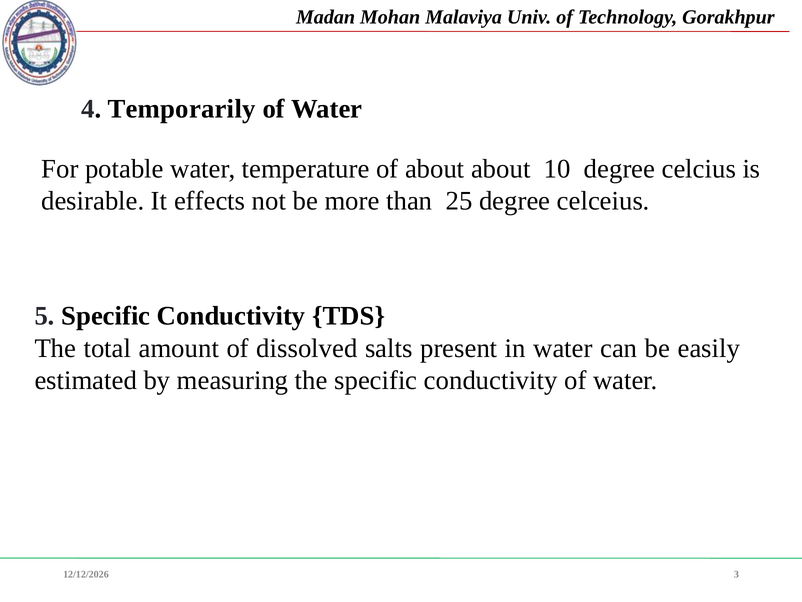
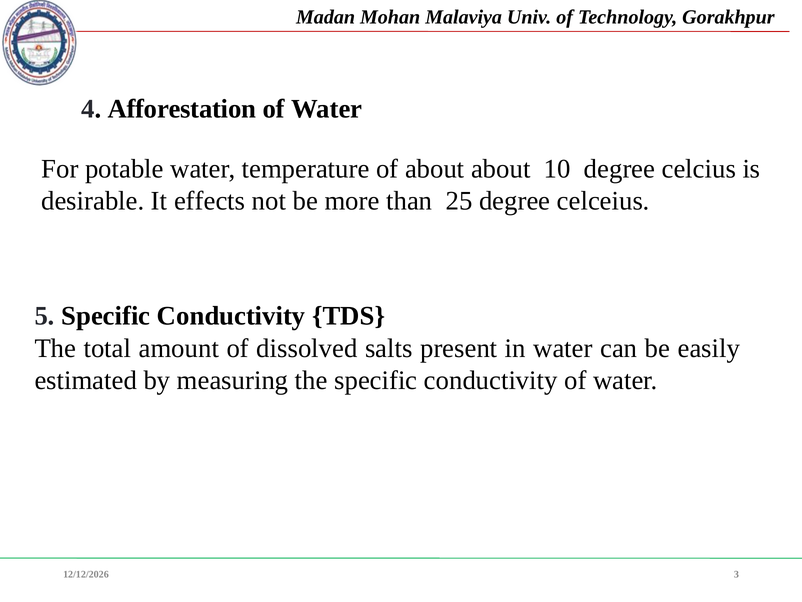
Temporarily: Temporarily -> Afforestation
